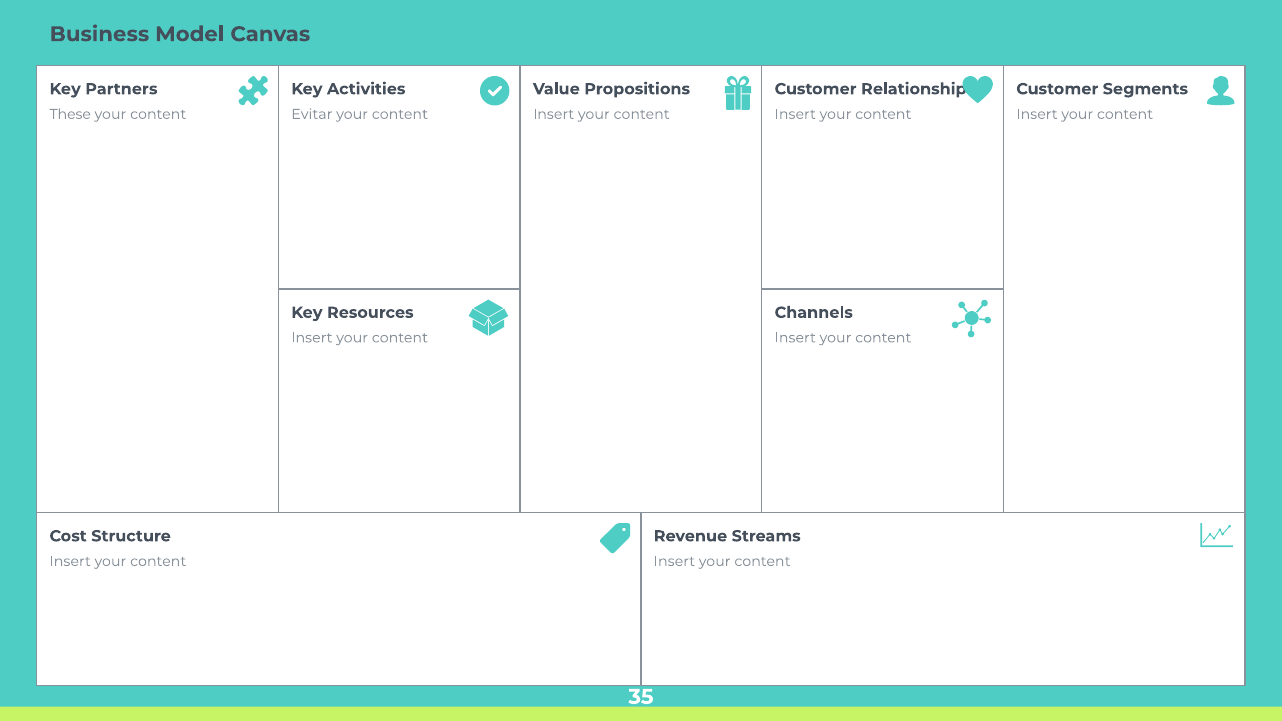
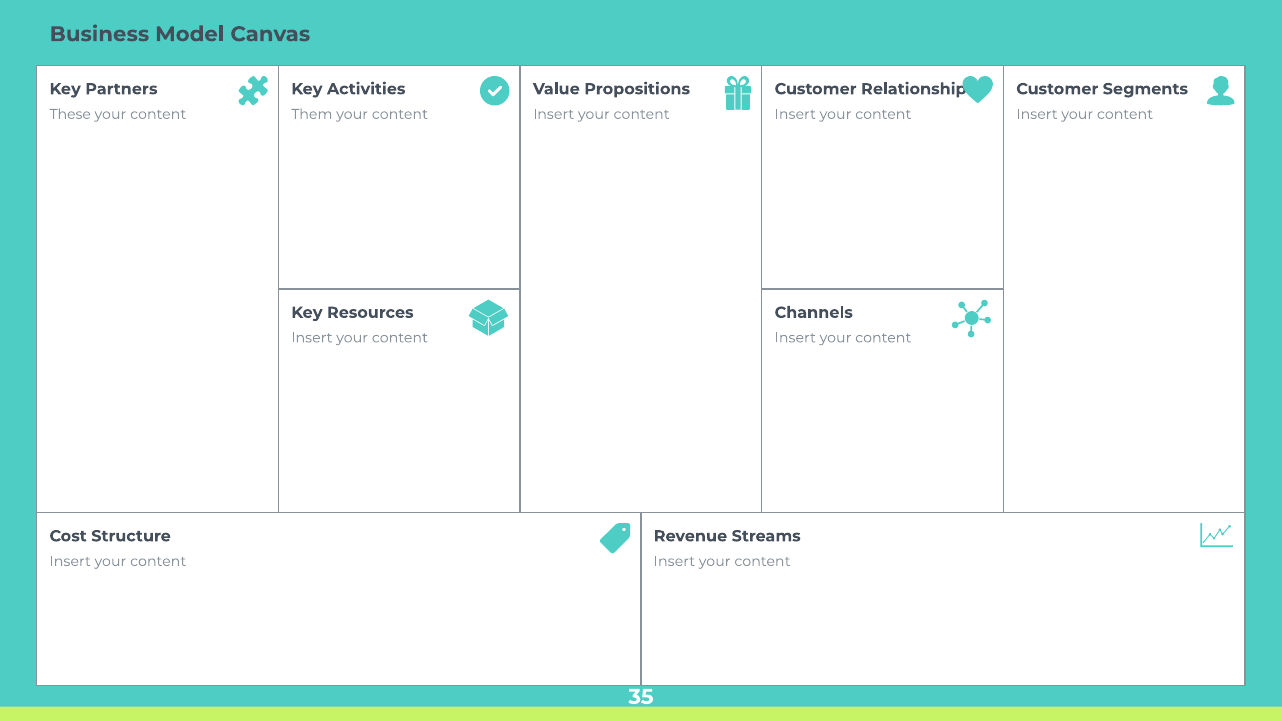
Evitar: Evitar -> Them
